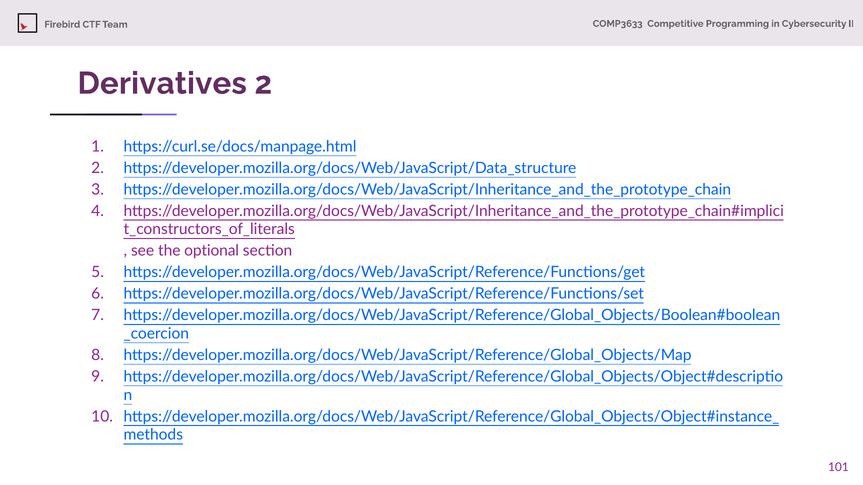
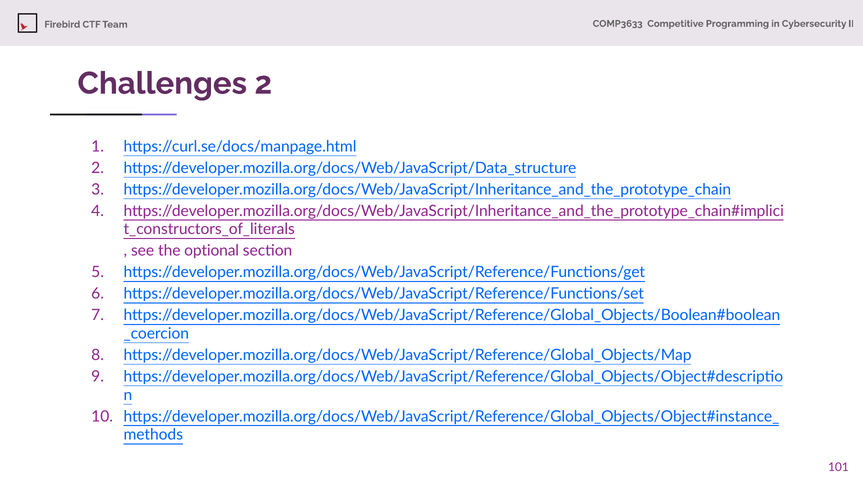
Derivatives: Derivatives -> Challenges
